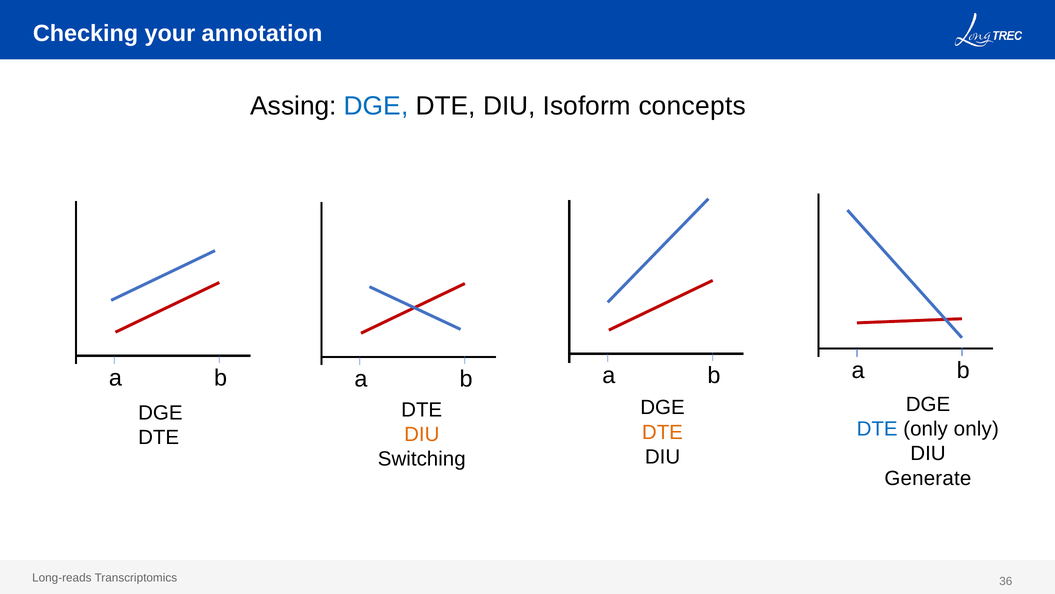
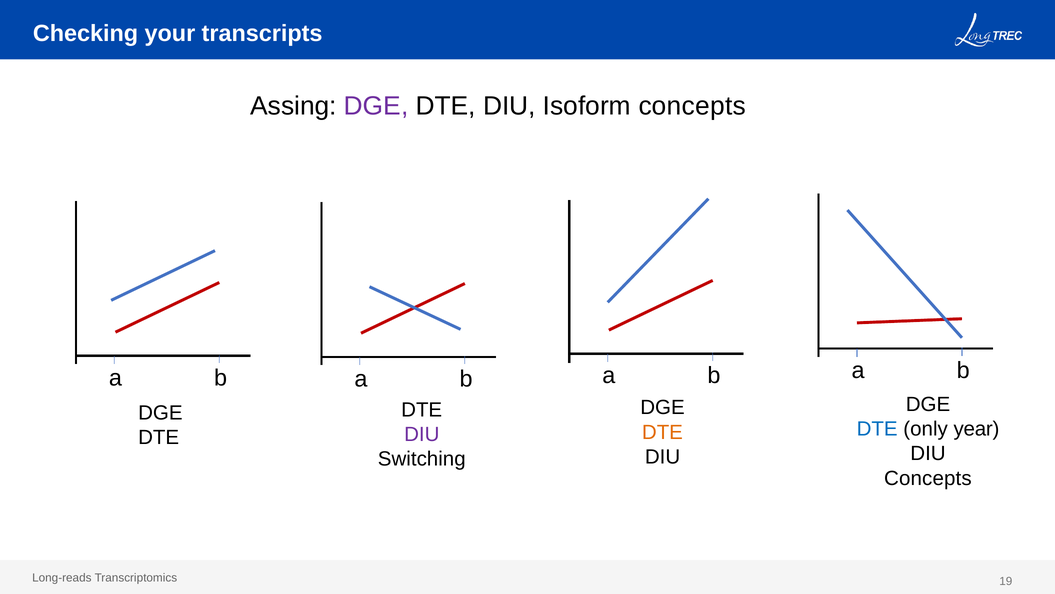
annotation: annotation -> transcripts
DGE at (376, 106) colour: blue -> purple
only only: only -> year
DIU at (422, 434) colour: orange -> purple
Generate at (928, 478): Generate -> Concepts
36: 36 -> 19
